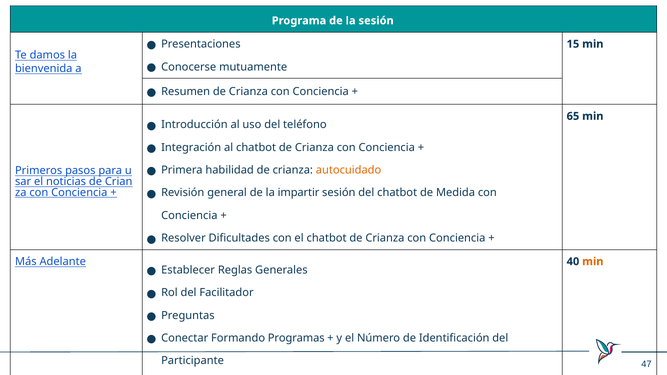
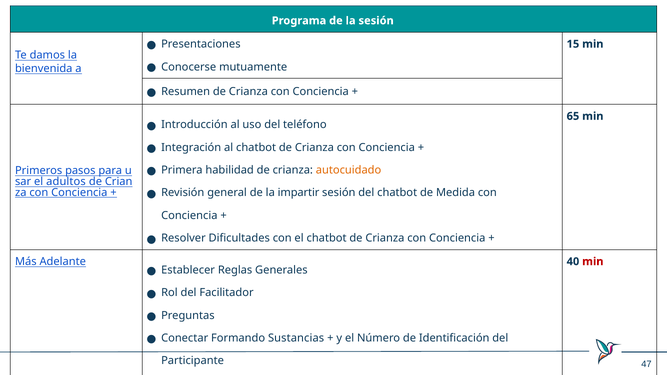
noticias: noticias -> adultos
min at (593, 262) colour: orange -> red
Programas: Programas -> Sustancias
